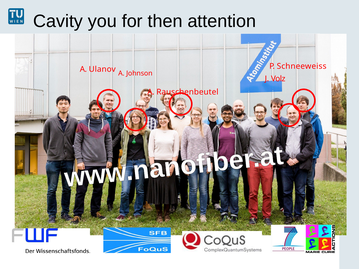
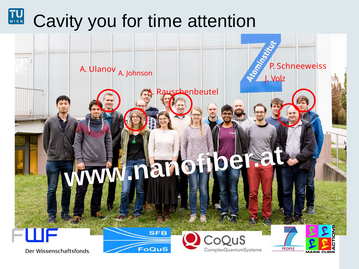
then: then -> time
